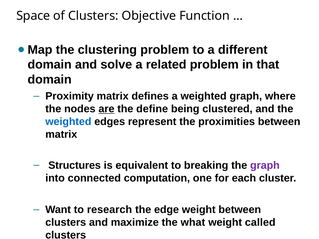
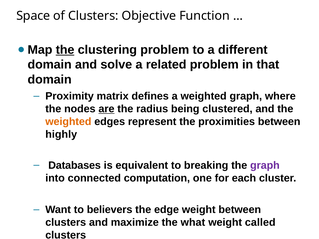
the at (65, 50) underline: none -> present
define: define -> radius
weighted at (68, 122) colour: blue -> orange
matrix at (61, 135): matrix -> highly
Structures: Structures -> Databases
research: research -> believers
